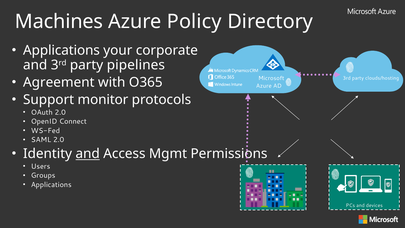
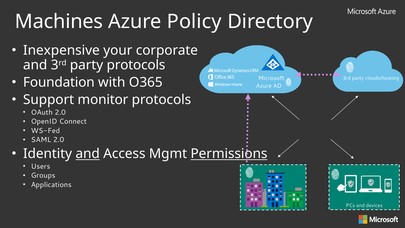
Applications at (61, 50): Applications -> Inexpensive
party pipelines: pipelines -> protocols
Agreement: Agreement -> Foundation
Permissions underline: none -> present
